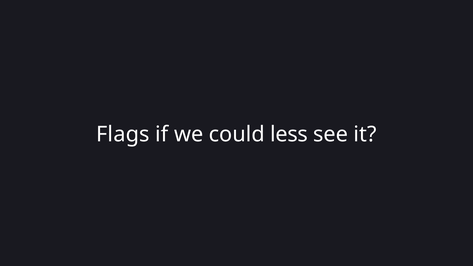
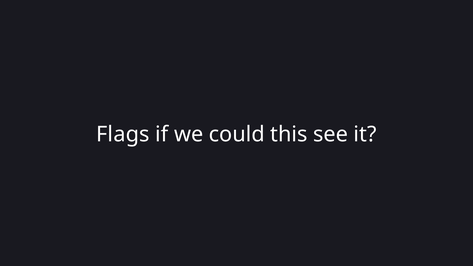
less: less -> this
